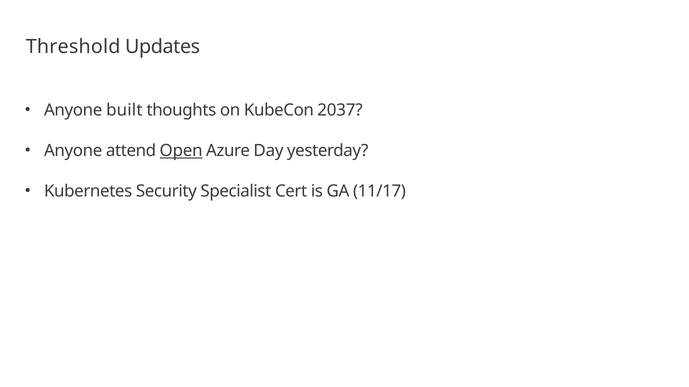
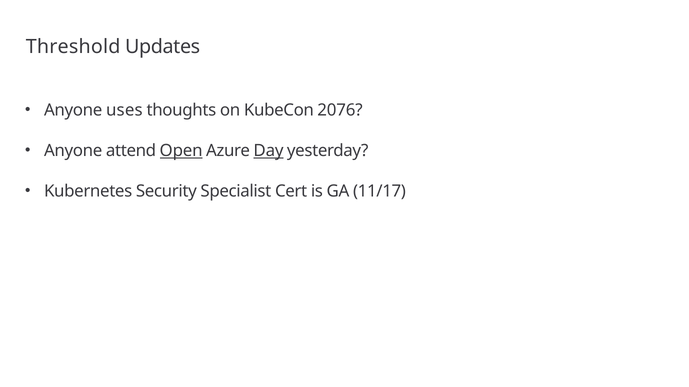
built: built -> uses
2037: 2037 -> 2076
Day underline: none -> present
